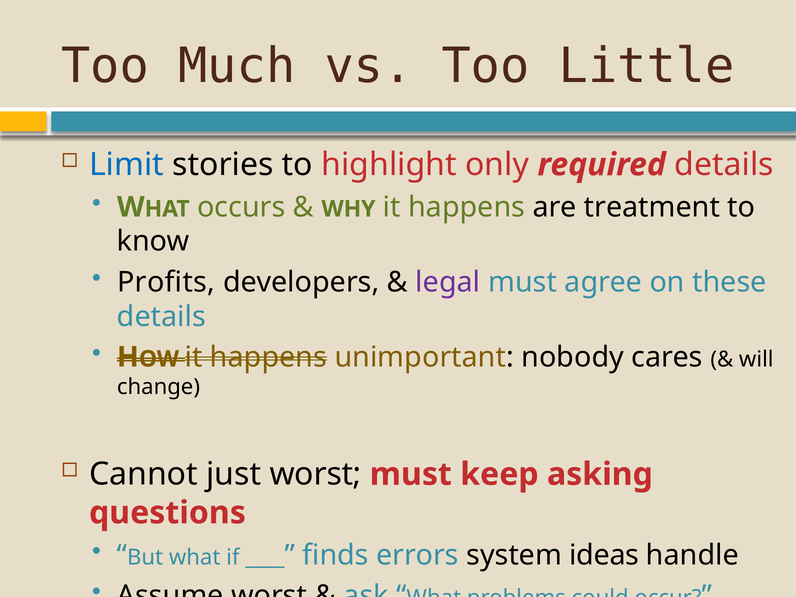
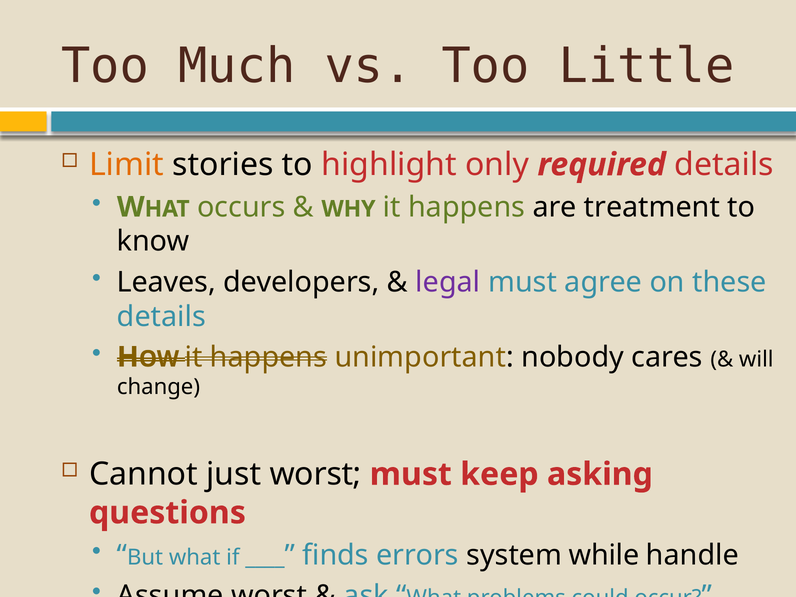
Limit colour: blue -> orange
Profits: Profits -> Leaves
ideas: ideas -> while
